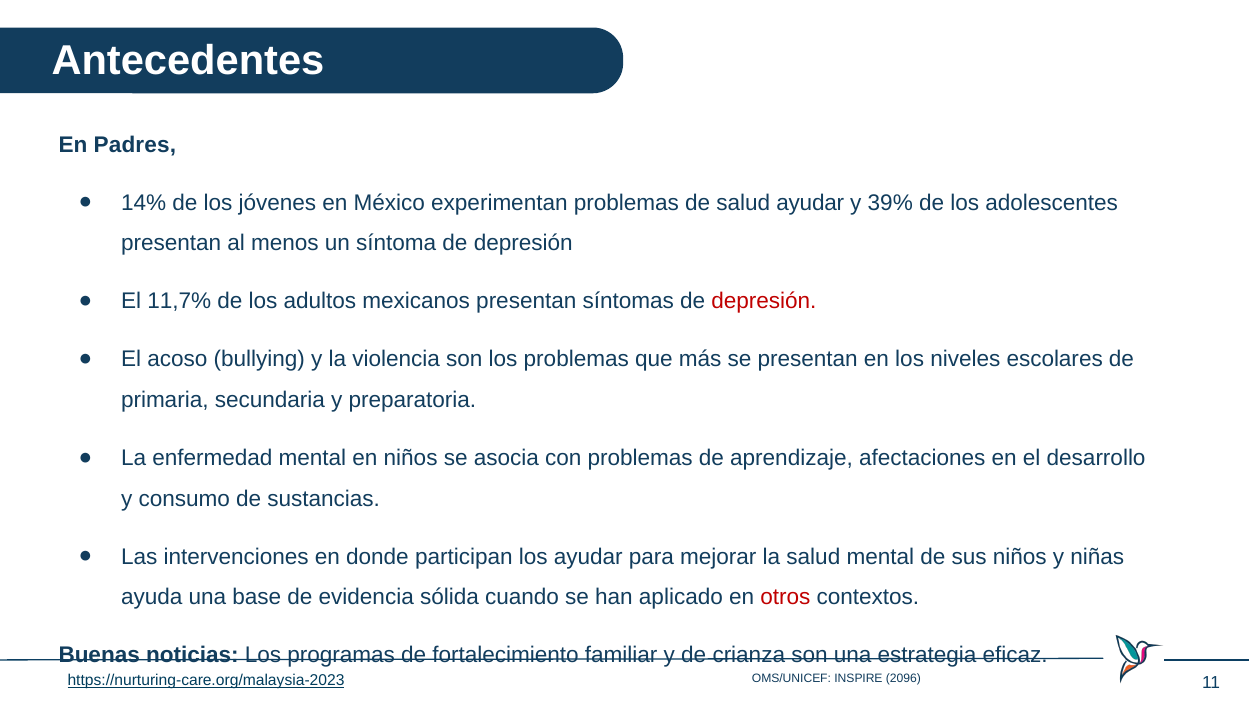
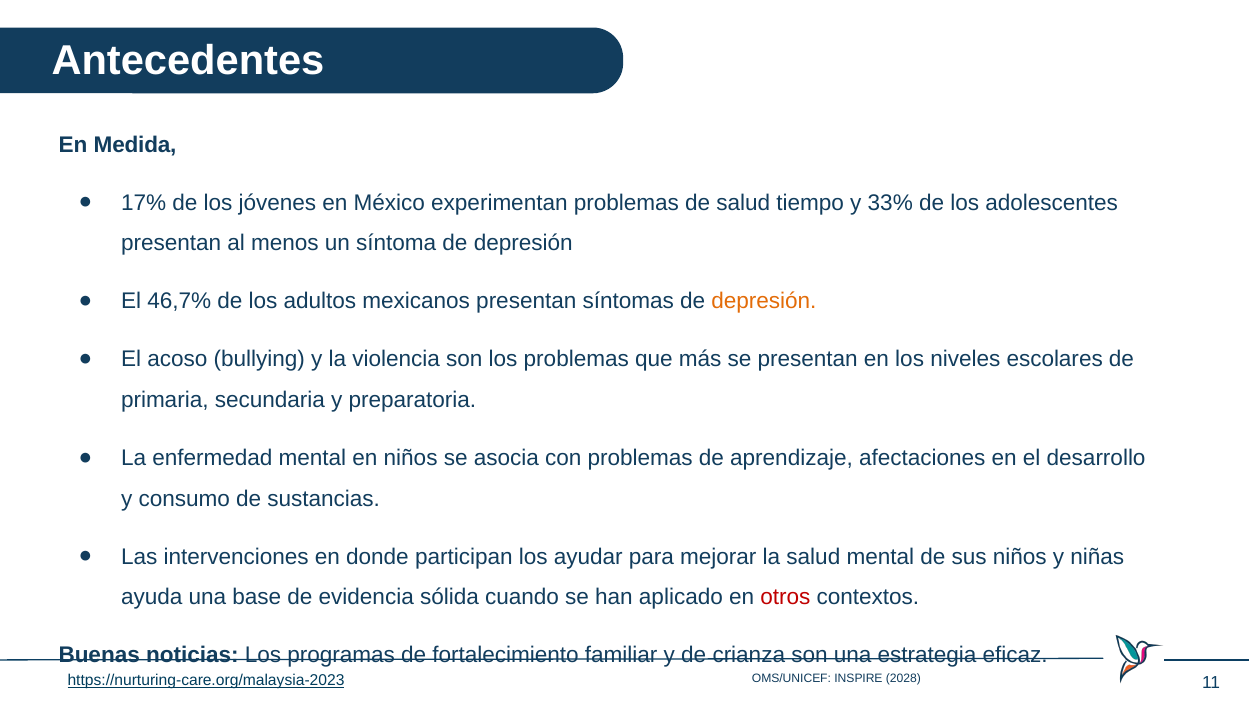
Padres: Padres -> Medida
14%: 14% -> 17%
salud ayudar: ayudar -> tiempo
39%: 39% -> 33%
11,7%: 11,7% -> 46,7%
depresión at (764, 301) colour: red -> orange
2096: 2096 -> 2028
